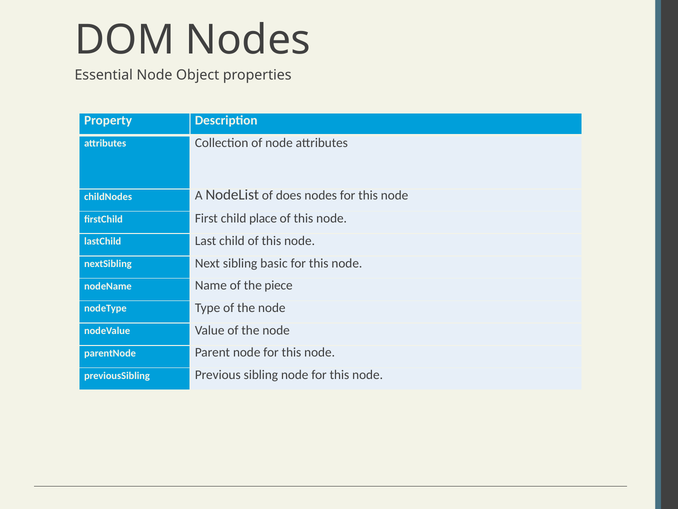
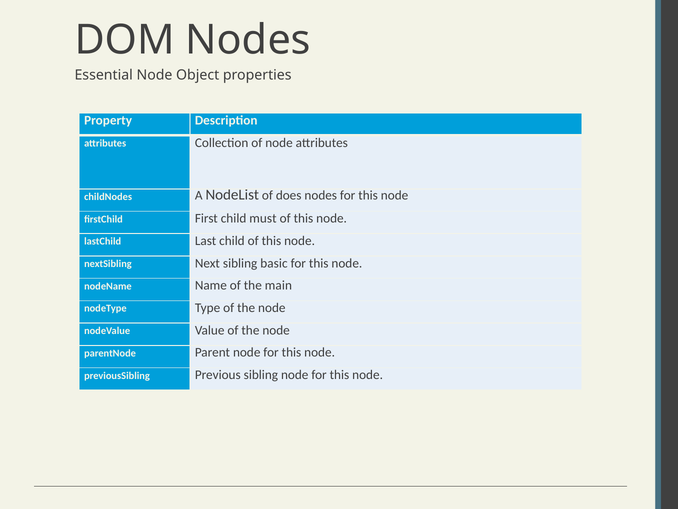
place: place -> must
piece: piece -> main
